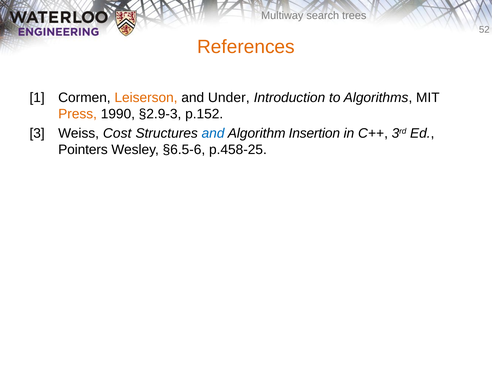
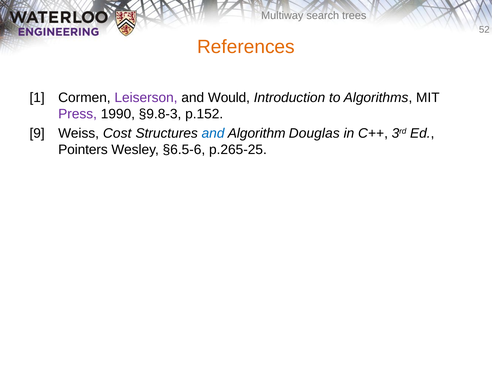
Leiserson colour: orange -> purple
Under: Under -> Would
Press colour: orange -> purple
§2.9-3: §2.9-3 -> §9.8-3
3: 3 -> 9
Insertion: Insertion -> Douglas
p.458-25: p.458-25 -> p.265-25
